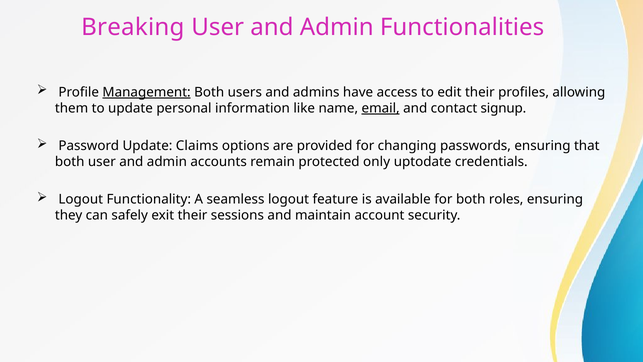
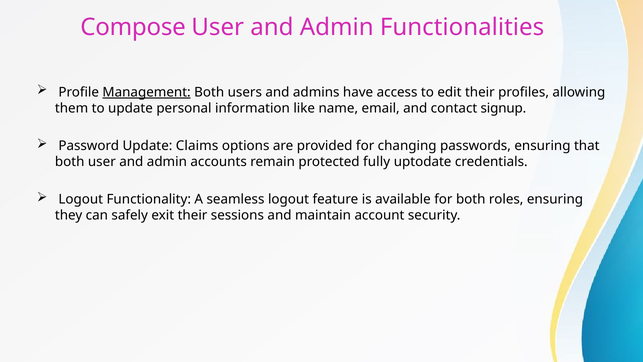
Breaking: Breaking -> Compose
email underline: present -> none
only: only -> fully
